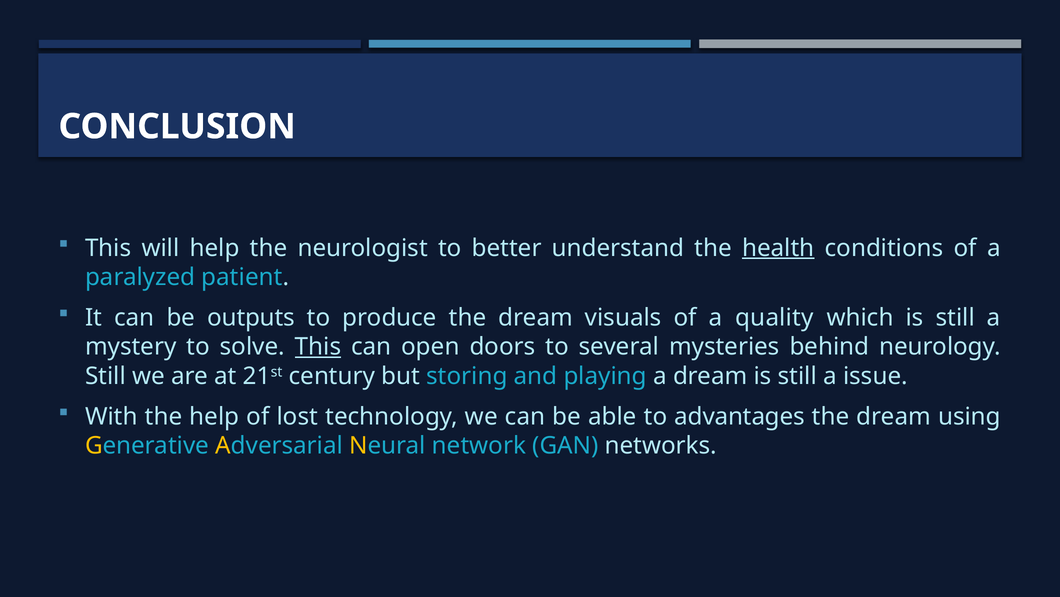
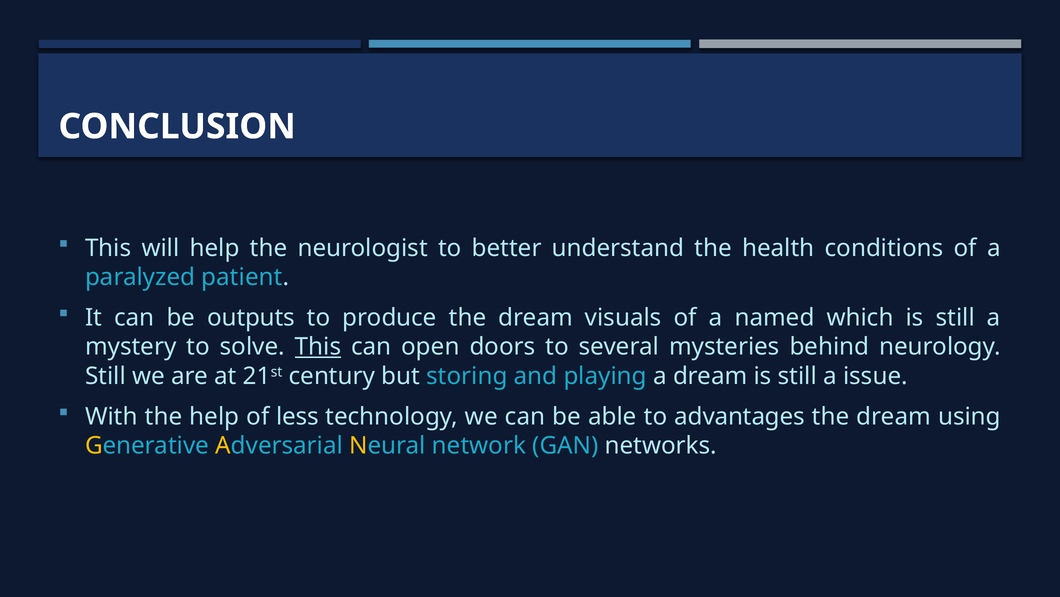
health underline: present -> none
quality: quality -> named
lost: lost -> less
